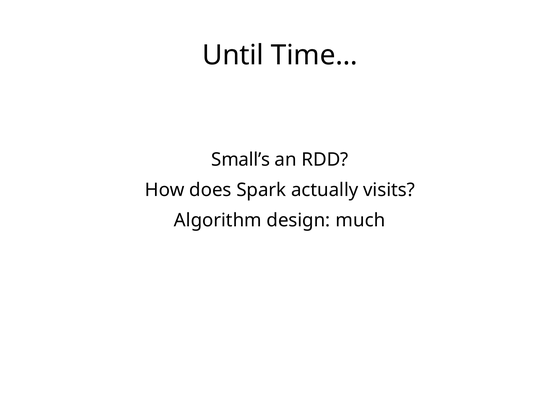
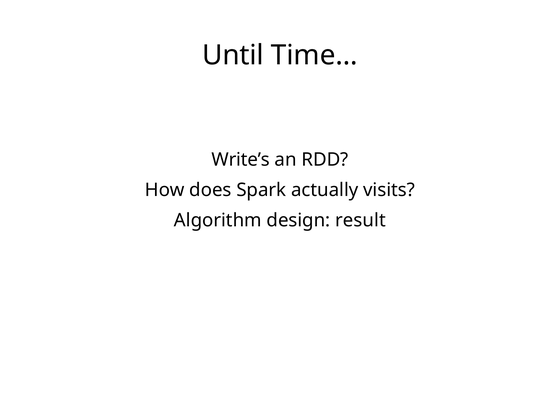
Small’s: Small’s -> Write’s
much: much -> result
